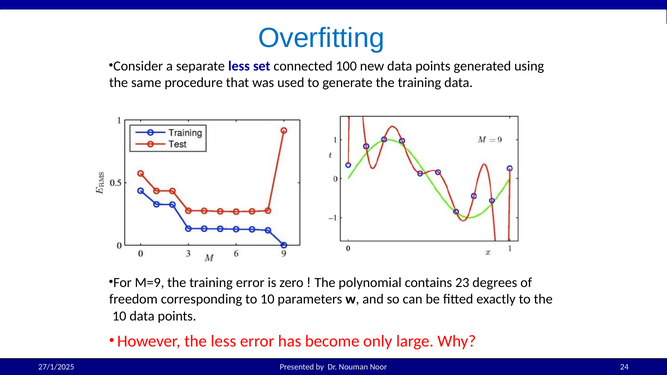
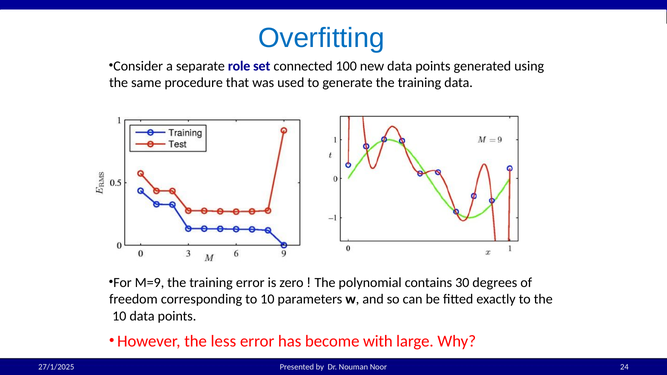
separate less: less -> role
23: 23 -> 30
only: only -> with
